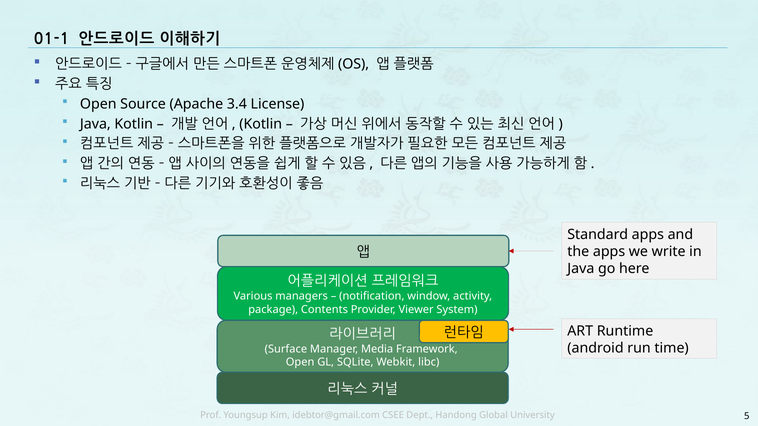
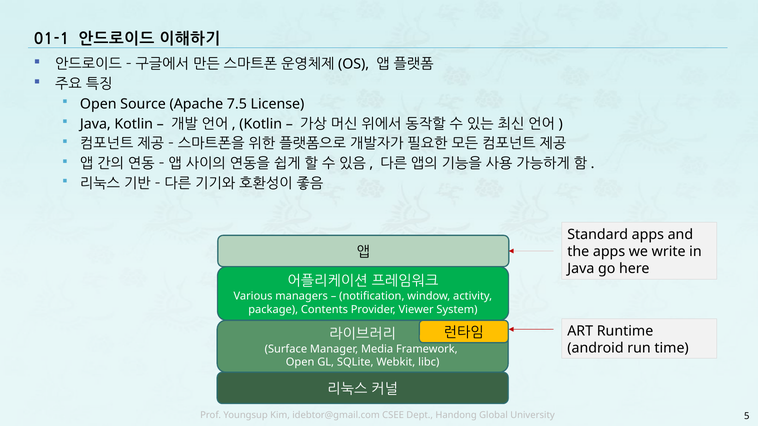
3.4: 3.4 -> 7.5
